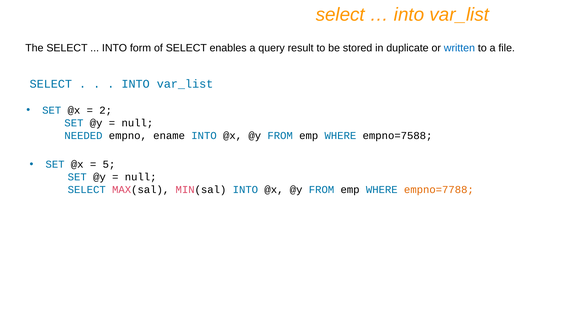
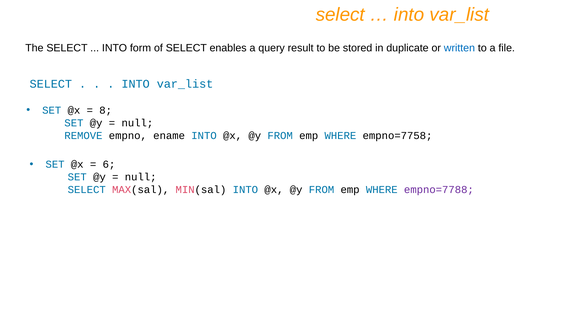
2: 2 -> 8
NEEDED: NEEDED -> REMOVE
empno=7588: empno=7588 -> empno=7758
5: 5 -> 6
empno=7788 colour: orange -> purple
